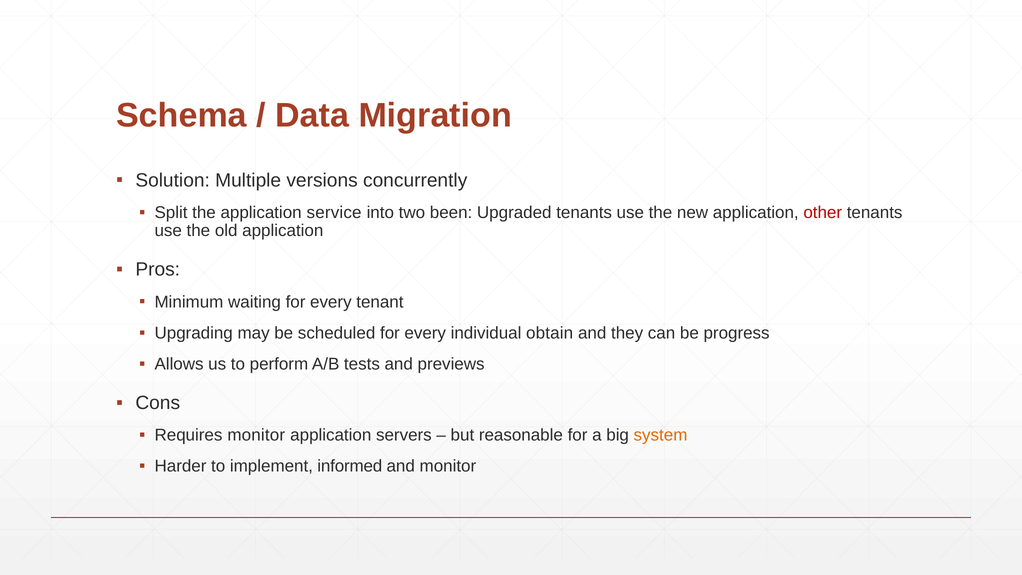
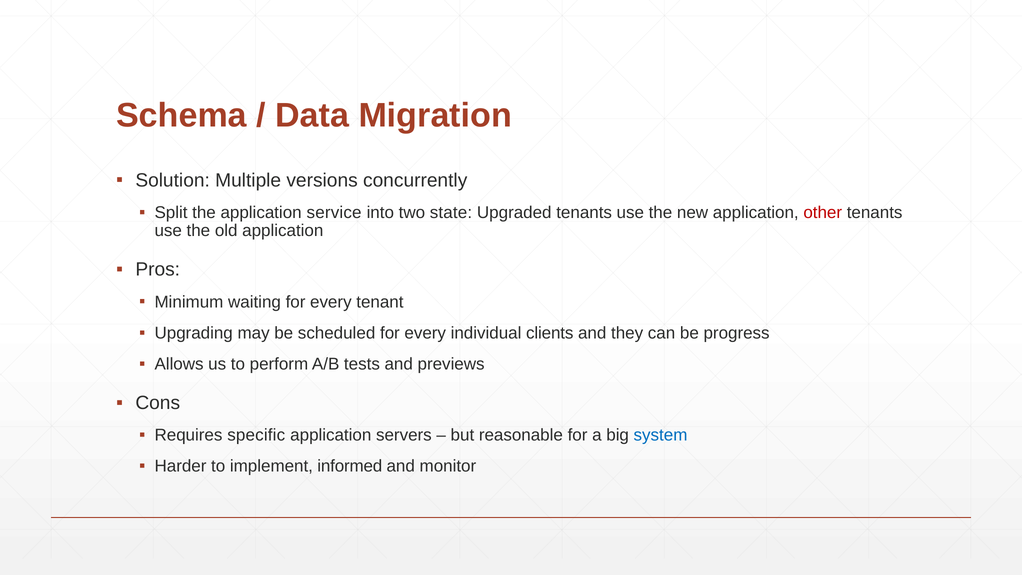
been: been -> state
obtain: obtain -> clients
Requires monitor: monitor -> specific
system colour: orange -> blue
